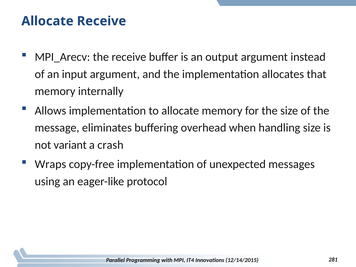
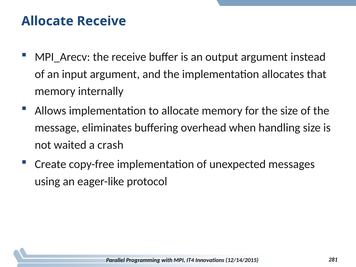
variant: variant -> waited
Wraps: Wraps -> Create
